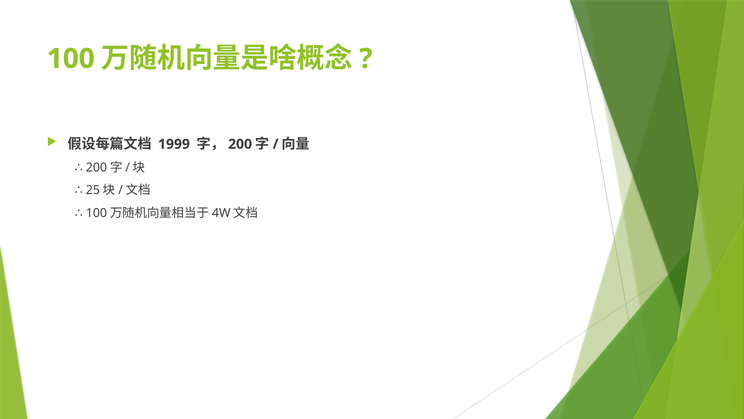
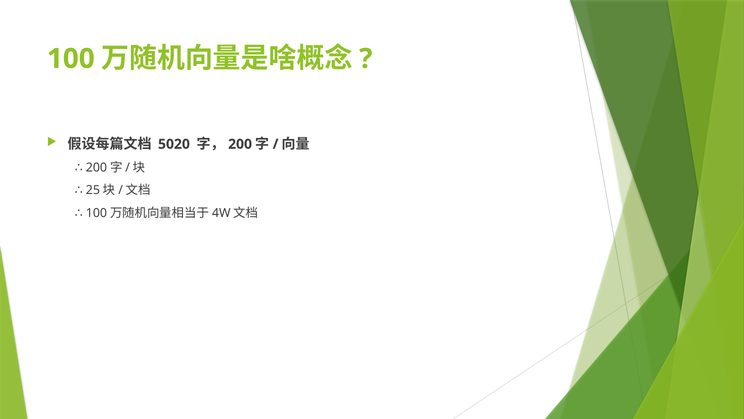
1999: 1999 -> 5020
